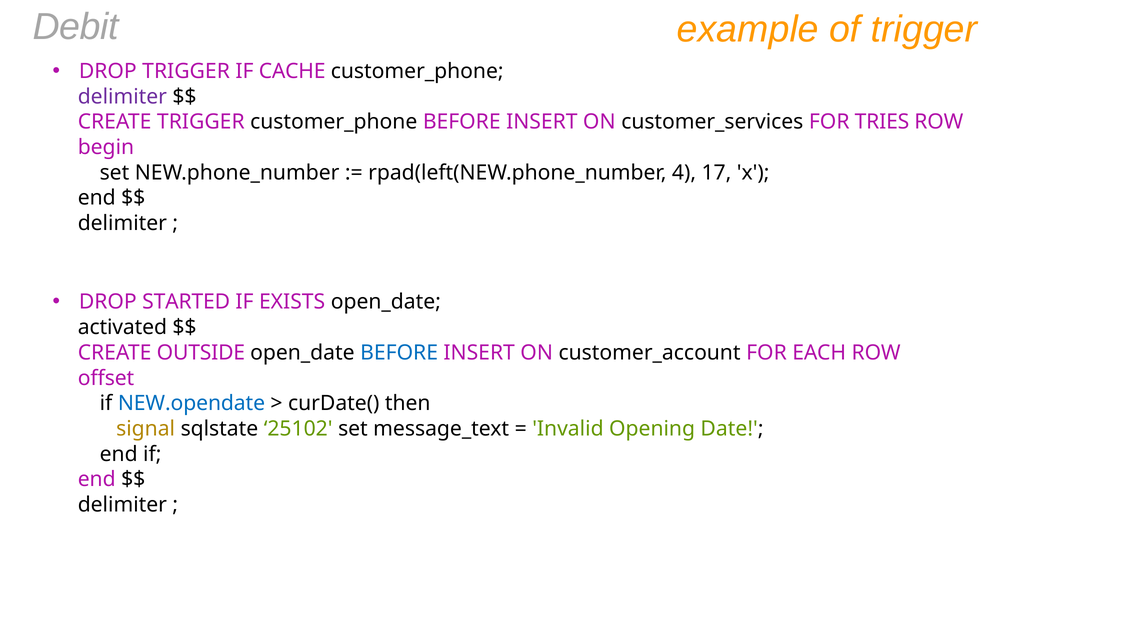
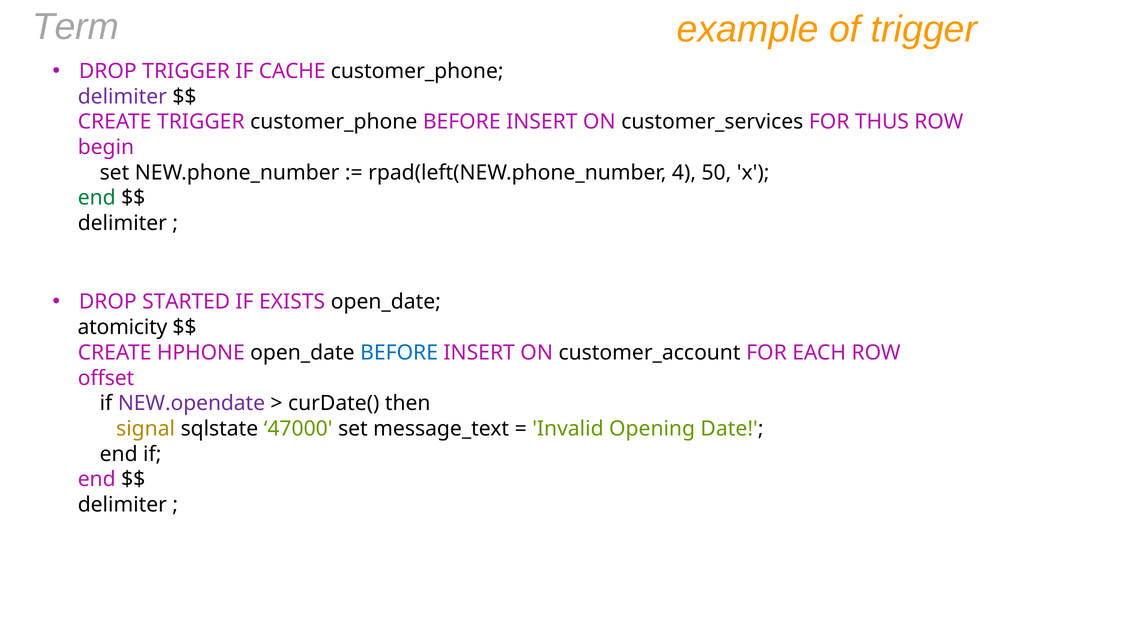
Debit: Debit -> Term
TRIES: TRIES -> THUS
17: 17 -> 50
end at (97, 198) colour: black -> green
activated: activated -> atomicity
OUTSIDE: OUTSIDE -> HPHONE
NEW.opendate colour: blue -> purple
25102: 25102 -> 47000
